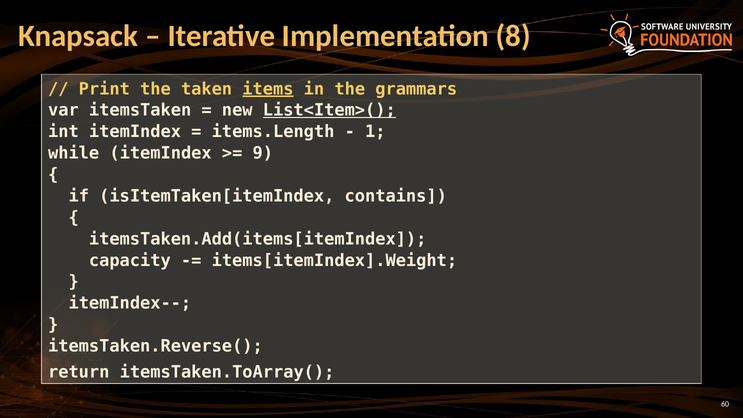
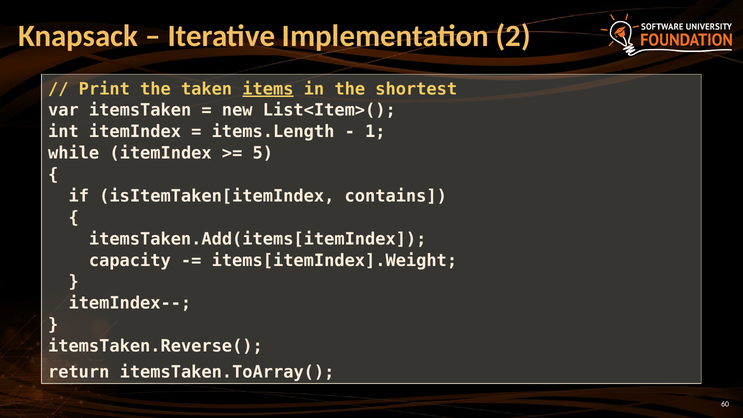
8: 8 -> 2
grammars: grammars -> shortest
List<Item>( underline: present -> none
9: 9 -> 5
